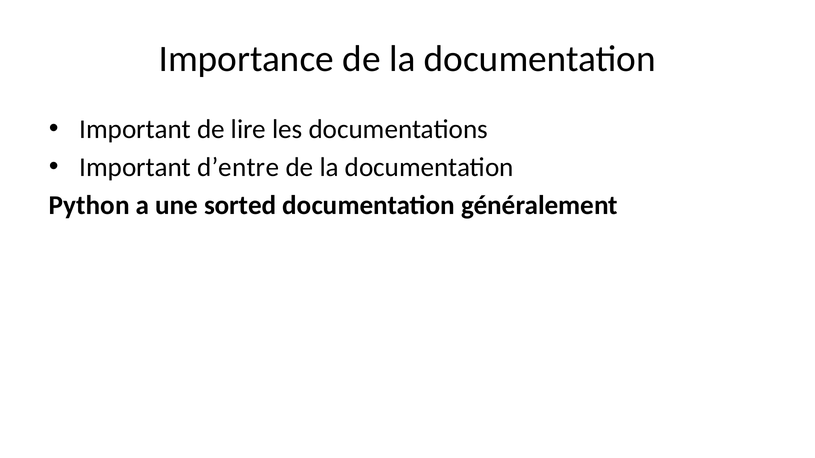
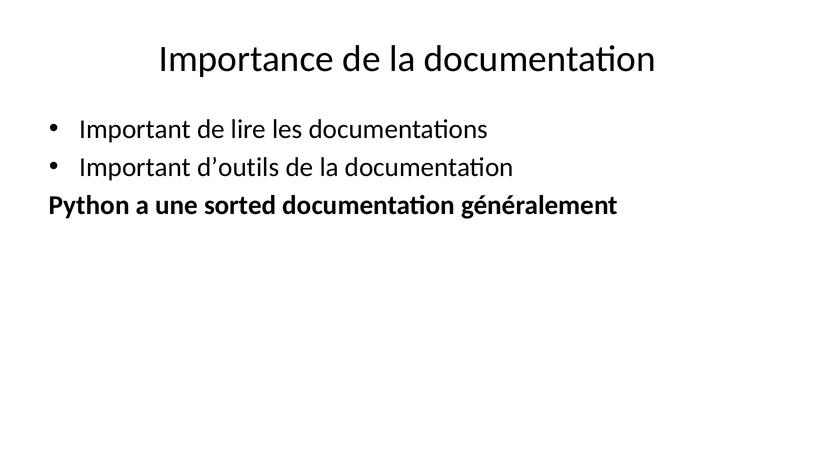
d’entre: d’entre -> d’outils
